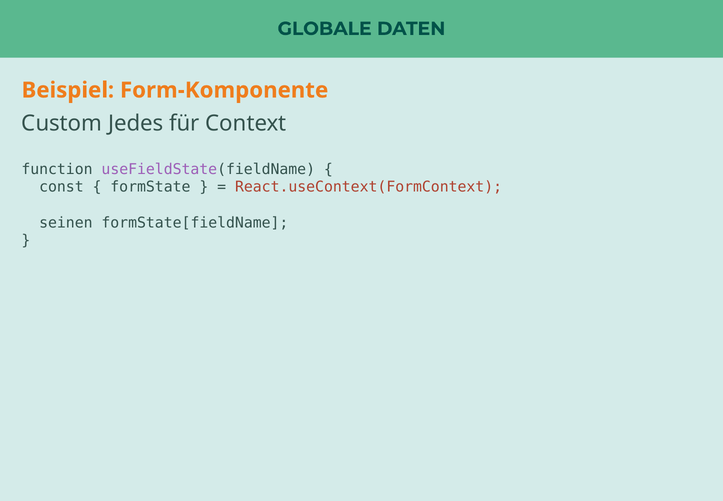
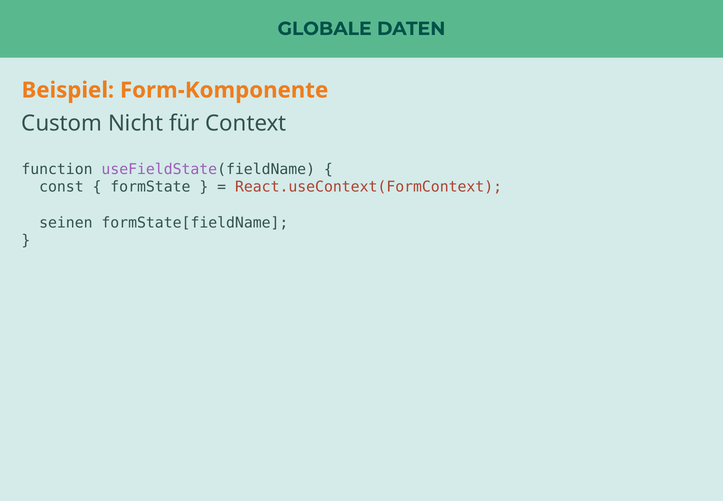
Jedes: Jedes -> Nicht
